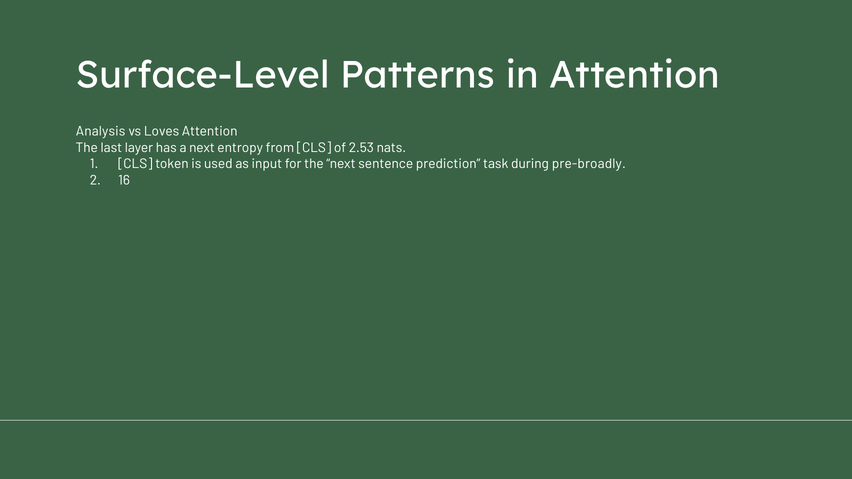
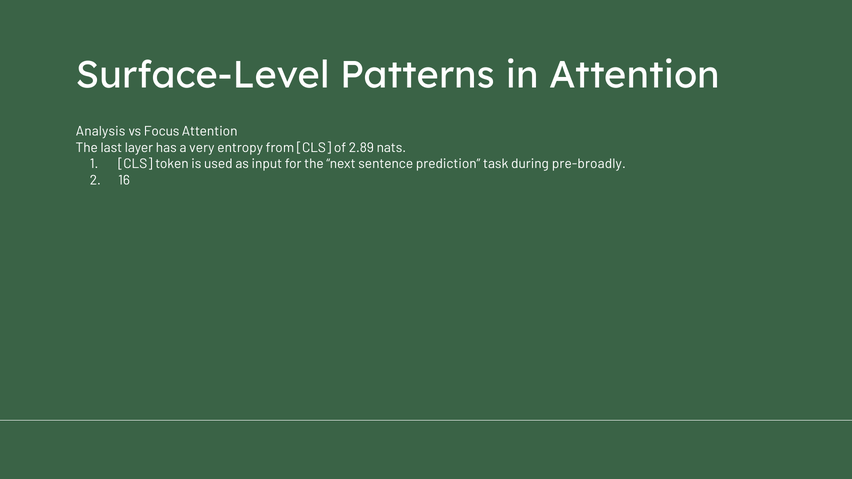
Loves: Loves -> Focus
a next: next -> very
2.53: 2.53 -> 2.89
